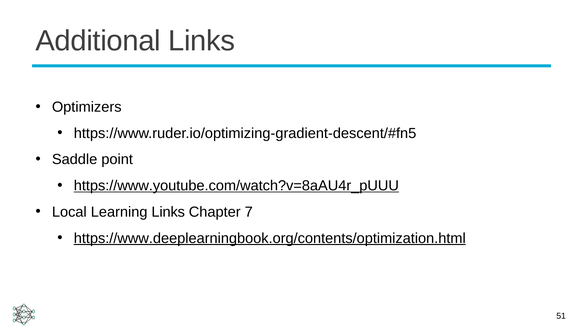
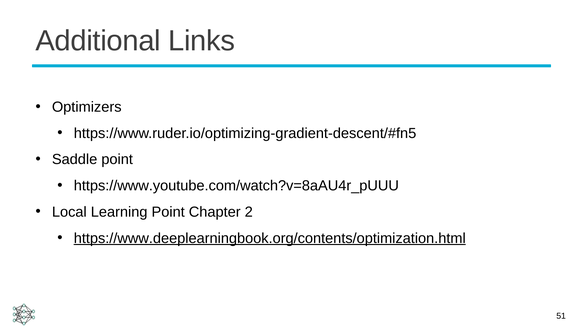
https://www.youtube.com/watch?v=8aAU4r_pUUU underline: present -> none
Learning Links: Links -> Point
7: 7 -> 2
